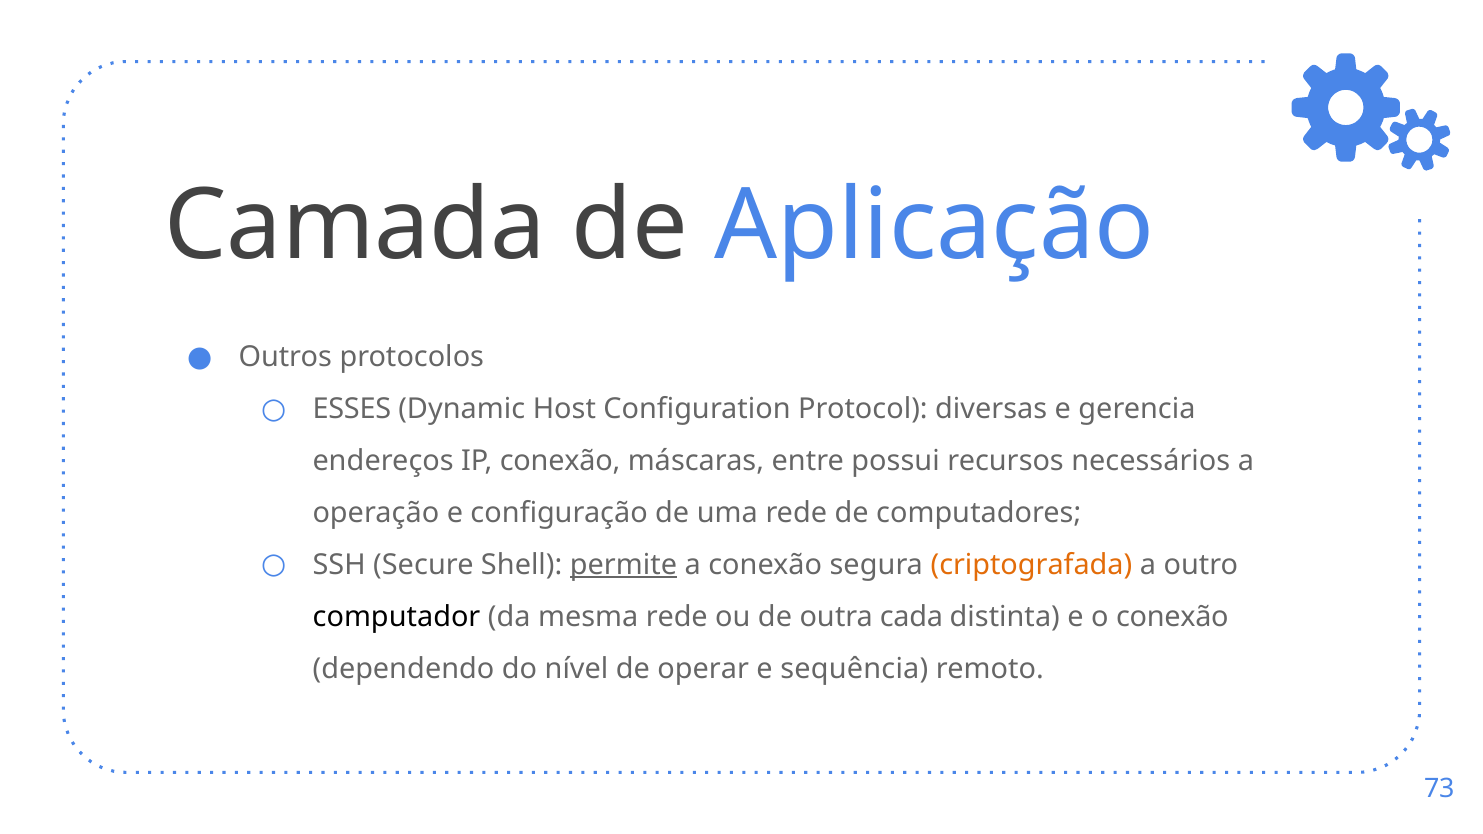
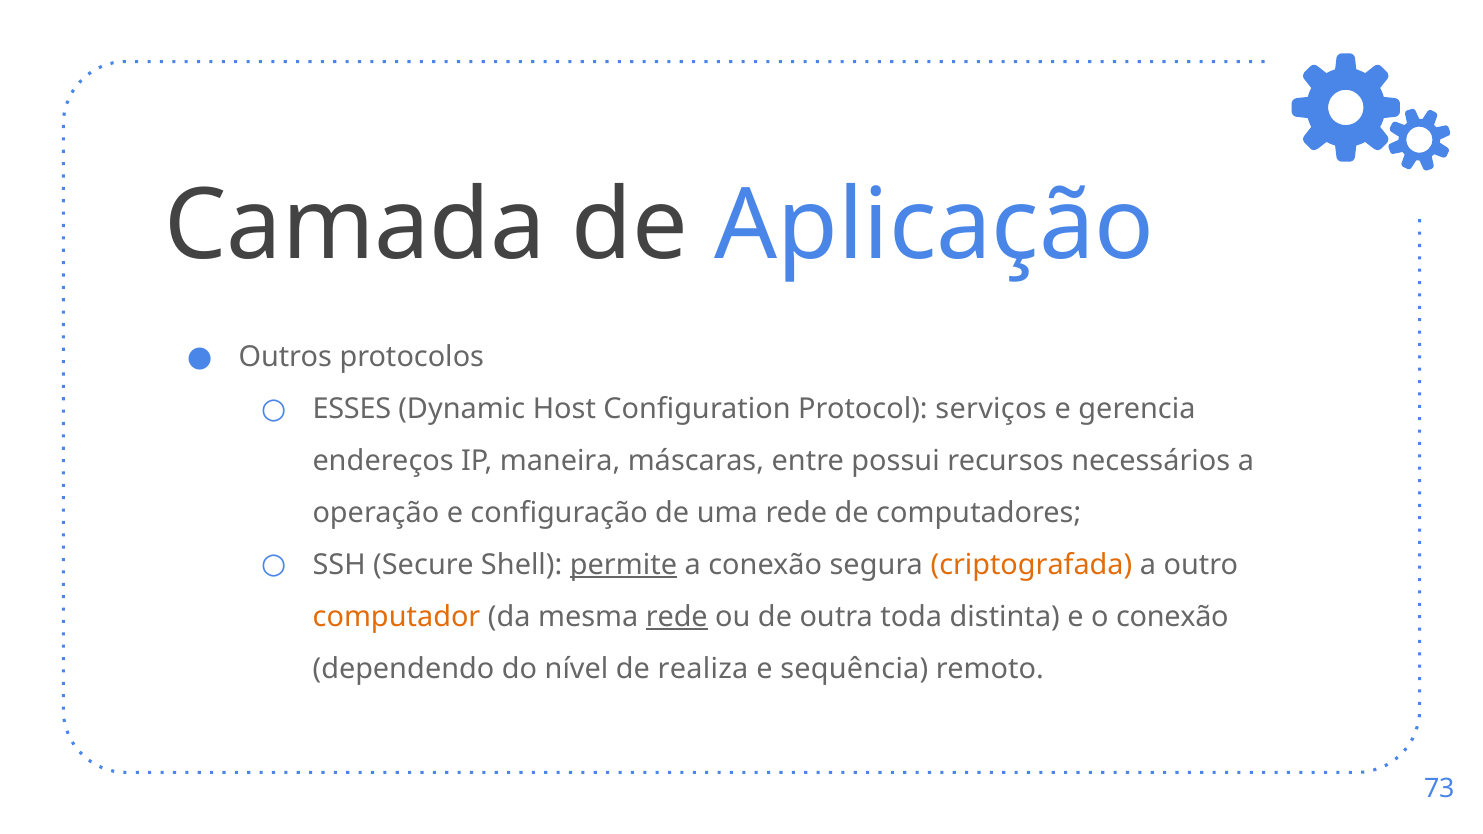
diversas: diversas -> serviços
IP conexão: conexão -> maneira
computador colour: black -> orange
rede at (677, 617) underline: none -> present
cada: cada -> toda
operar: operar -> realiza
